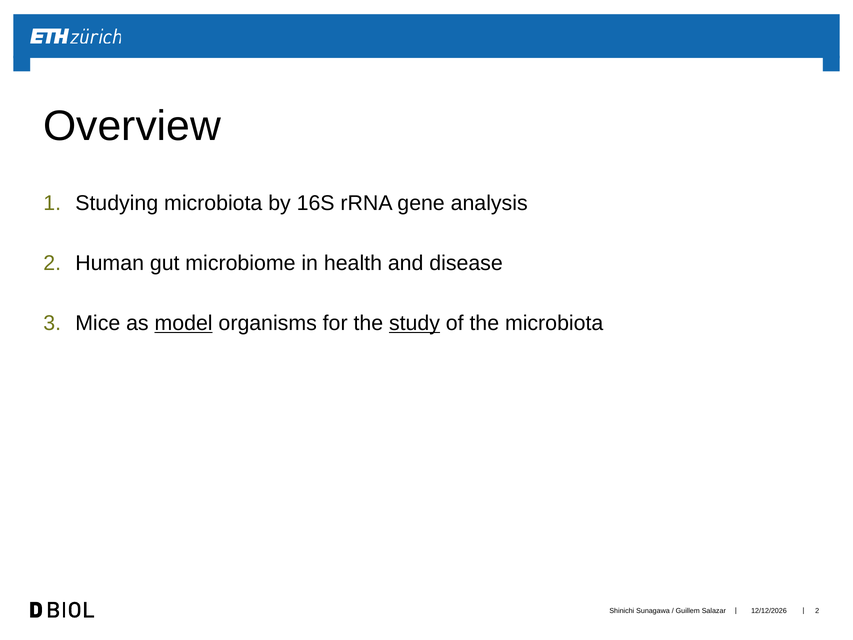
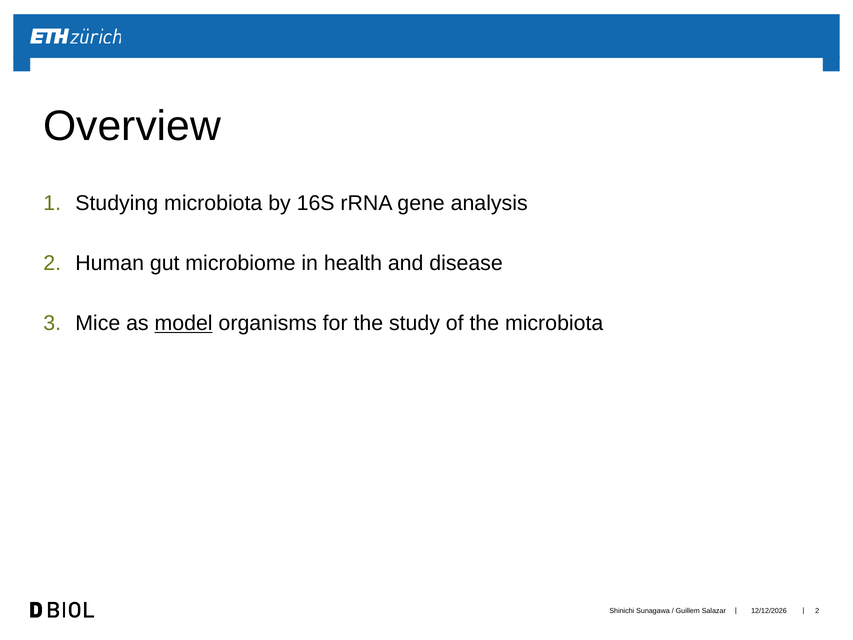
study underline: present -> none
